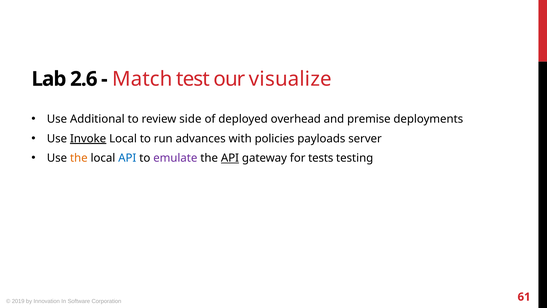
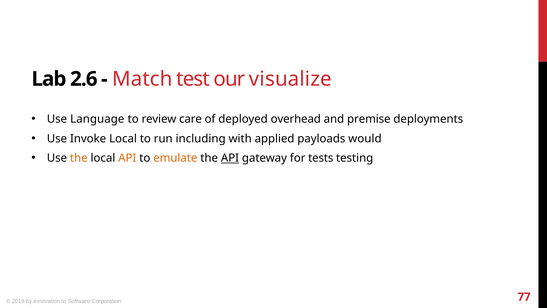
Additional: Additional -> Language
side: side -> care
Invoke underline: present -> none
advances: advances -> including
policies: policies -> applied
server: server -> would
API at (127, 158) colour: blue -> orange
emulate colour: purple -> orange
61: 61 -> 77
